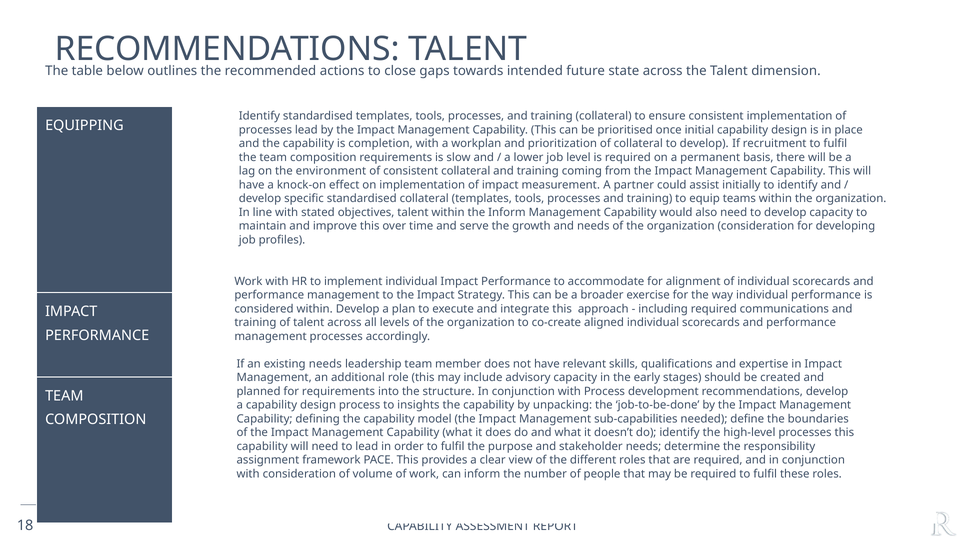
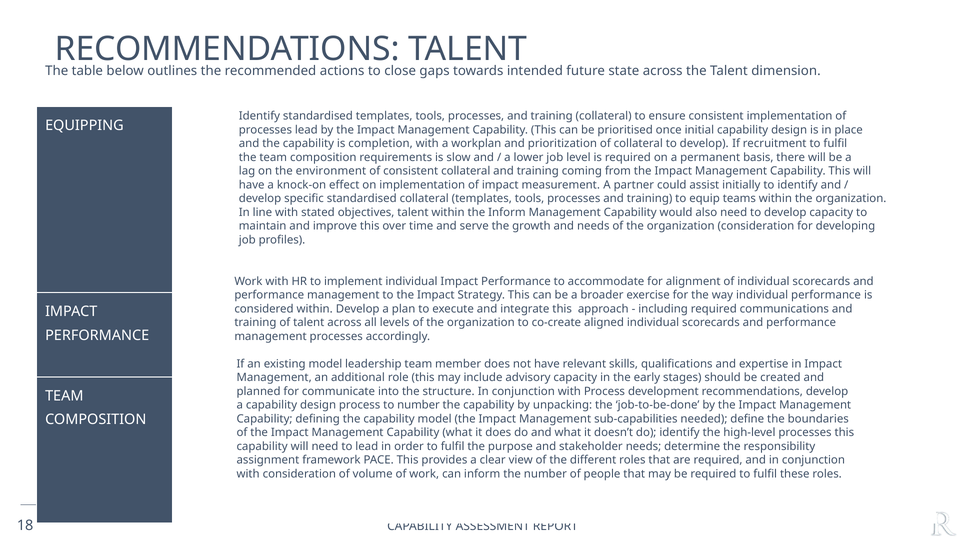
existing needs: needs -> model
for requirements: requirements -> communicate
to insights: insights -> number
